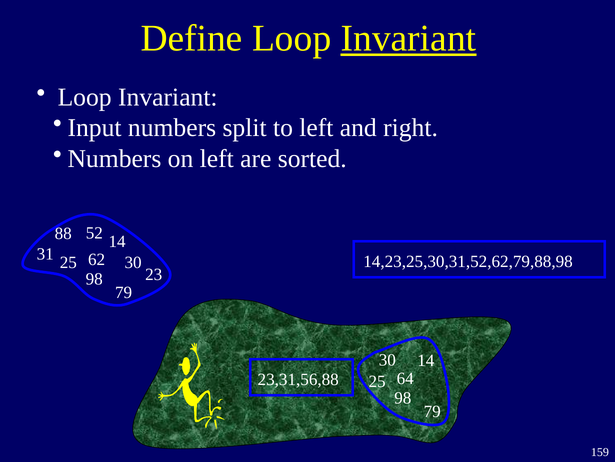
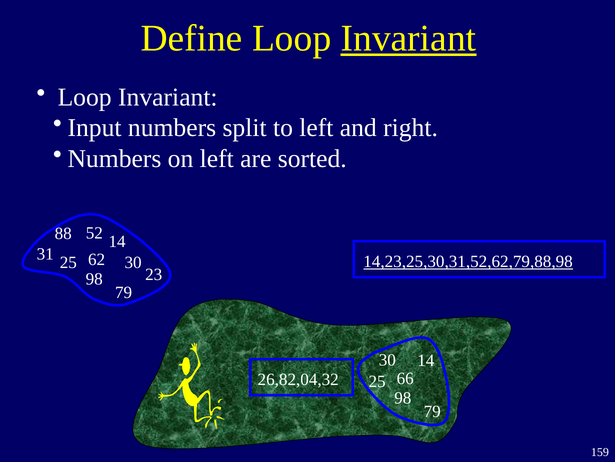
14,23,25,30,31,52,62,79,88,98 underline: none -> present
23,31,56,88: 23,31,56,88 -> 26,82,04,32
64: 64 -> 66
